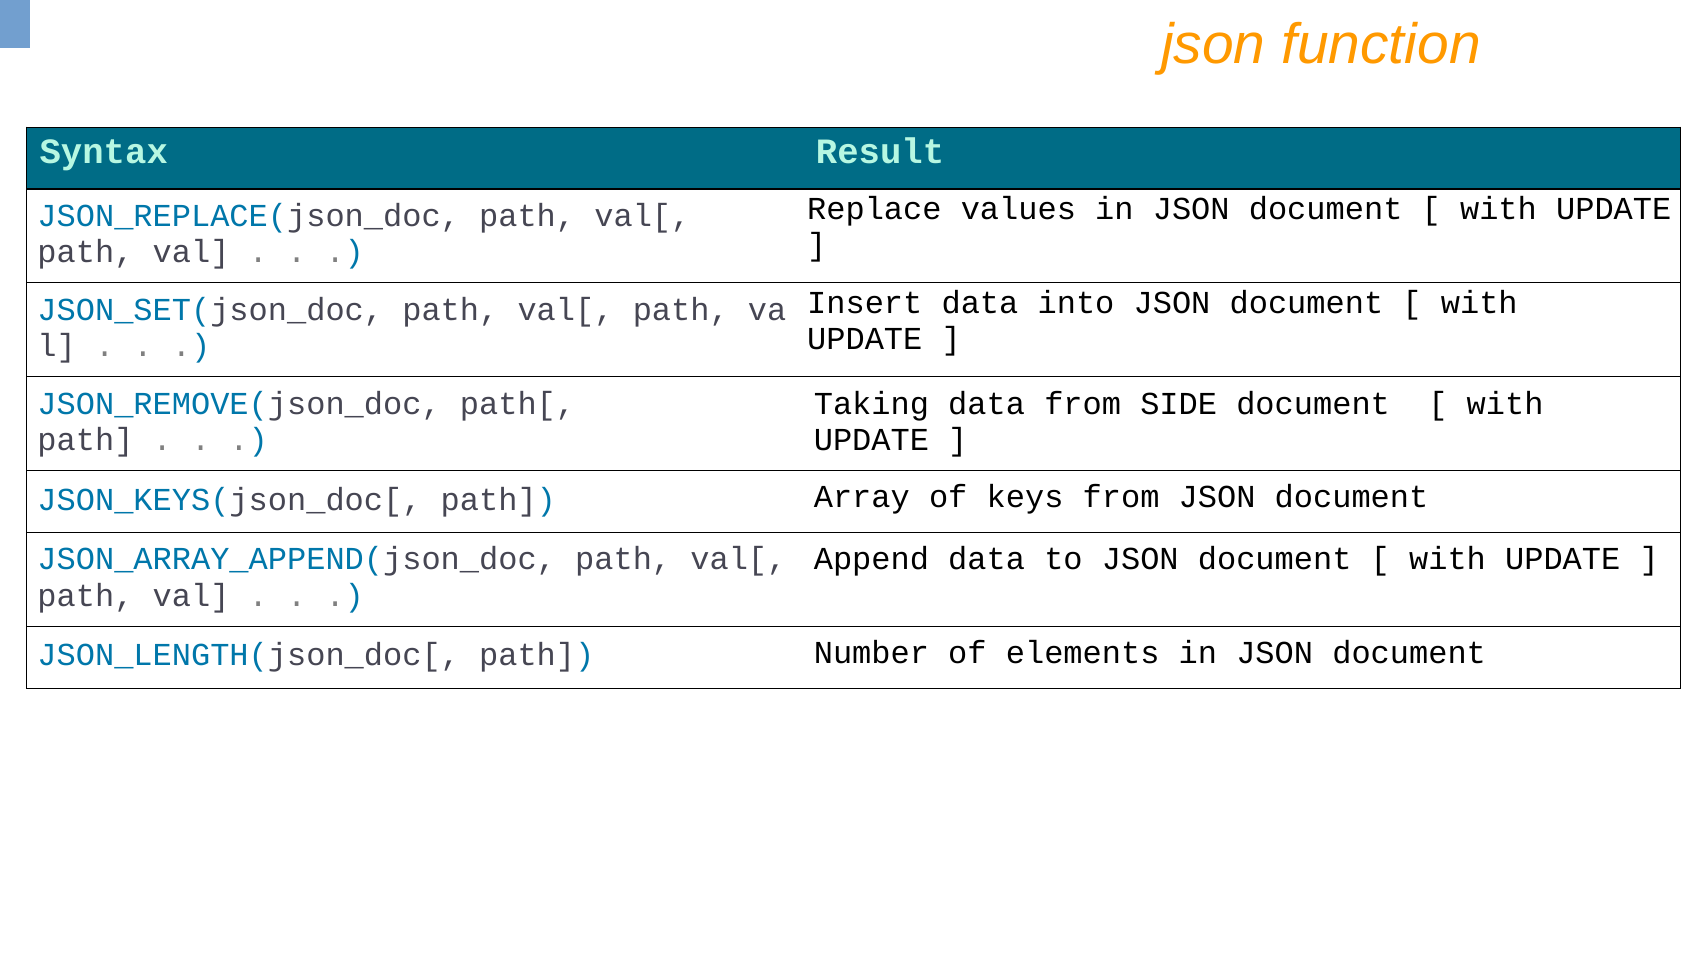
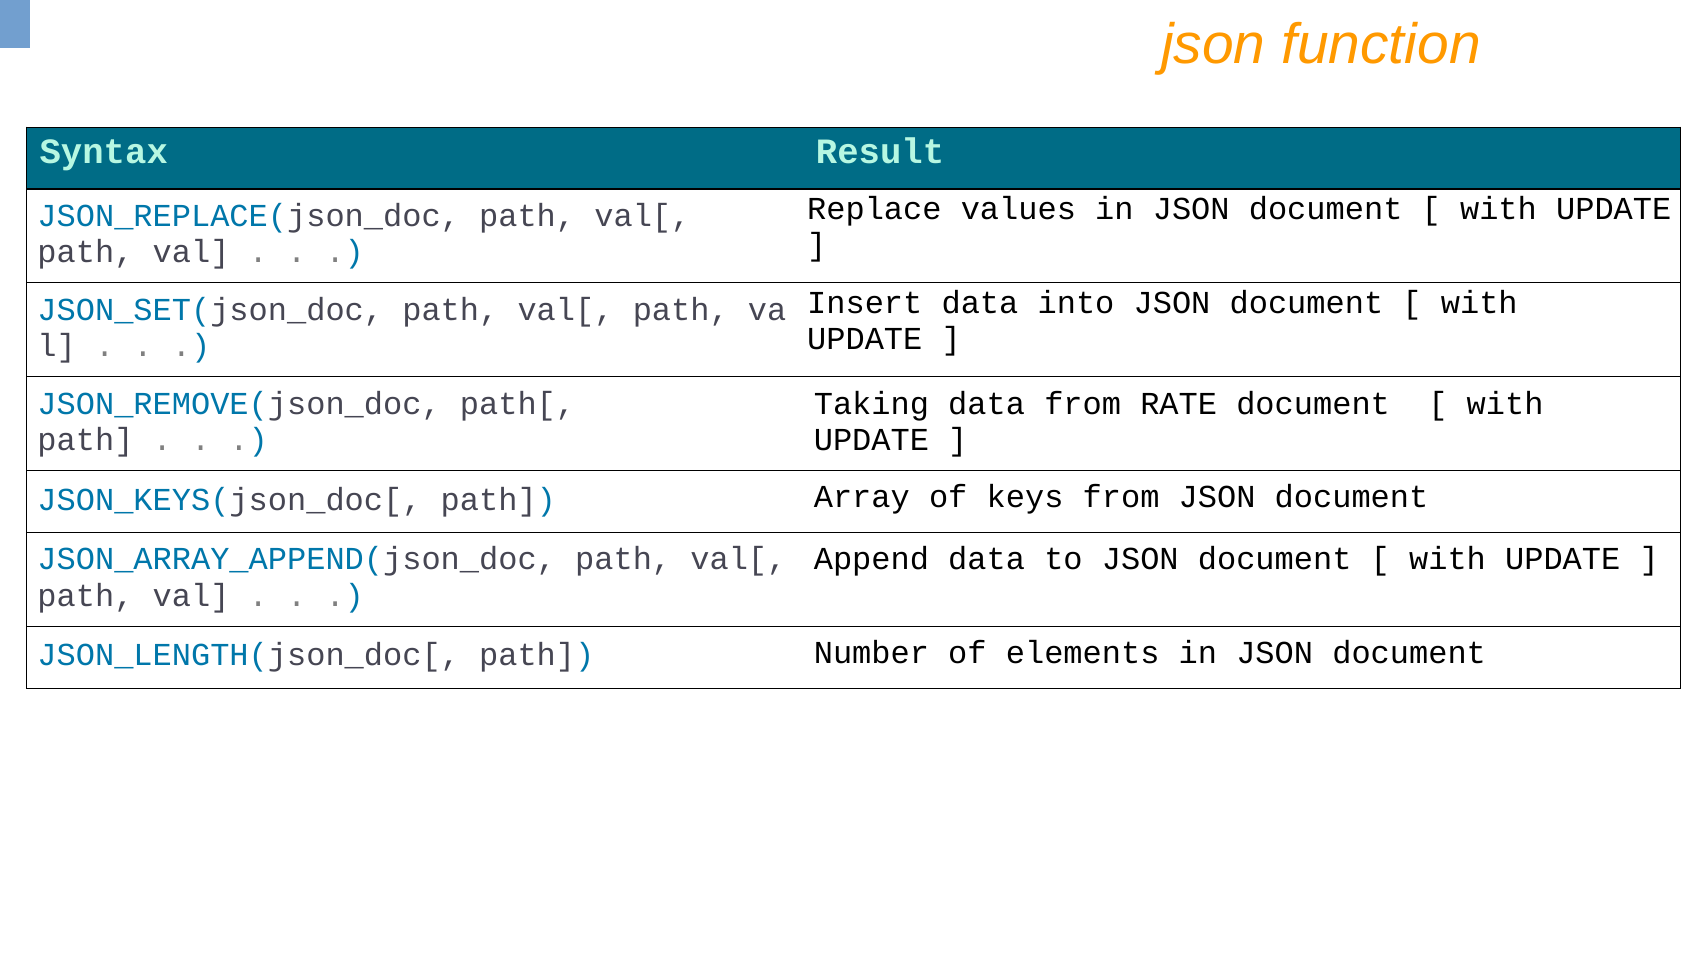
SIDE: SIDE -> RATE
